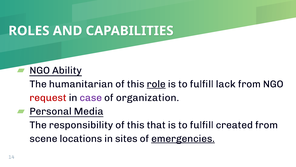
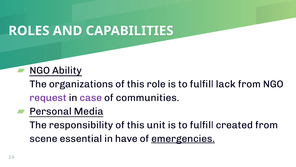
humanitarian: humanitarian -> organizations
role underline: present -> none
request colour: red -> purple
organization: organization -> communities
that: that -> unit
locations: locations -> essential
sites: sites -> have
